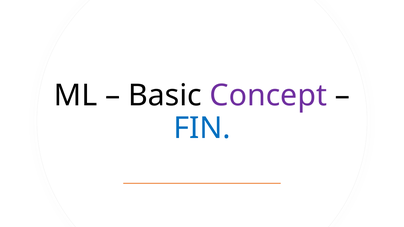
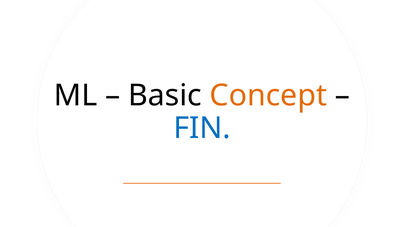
Concept colour: purple -> orange
